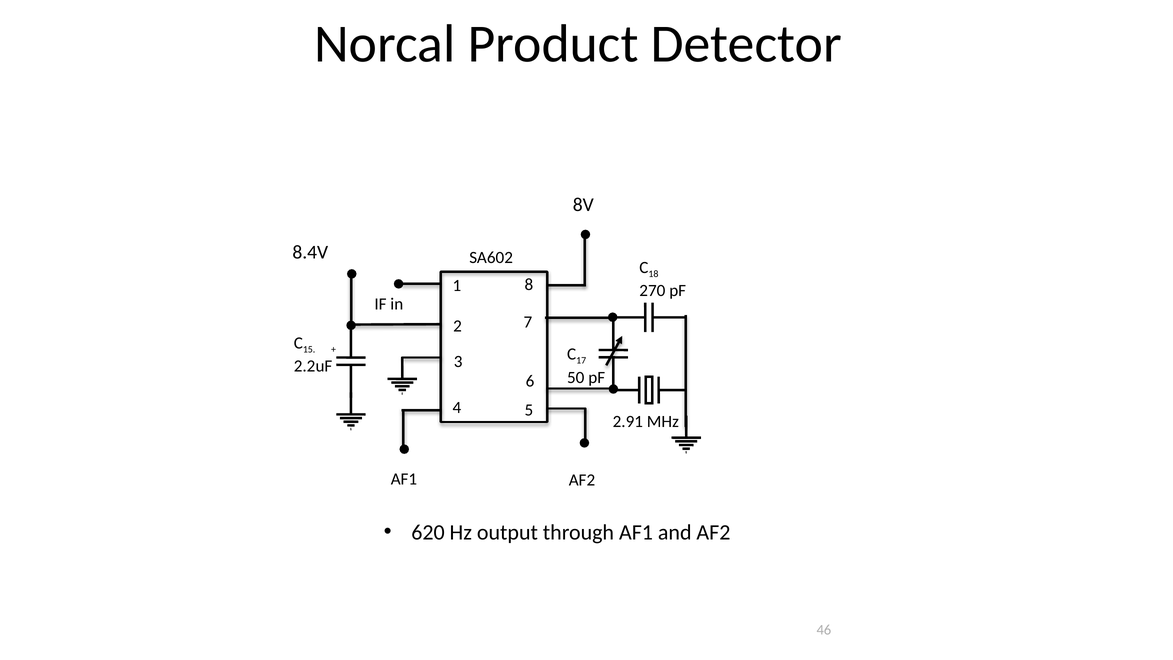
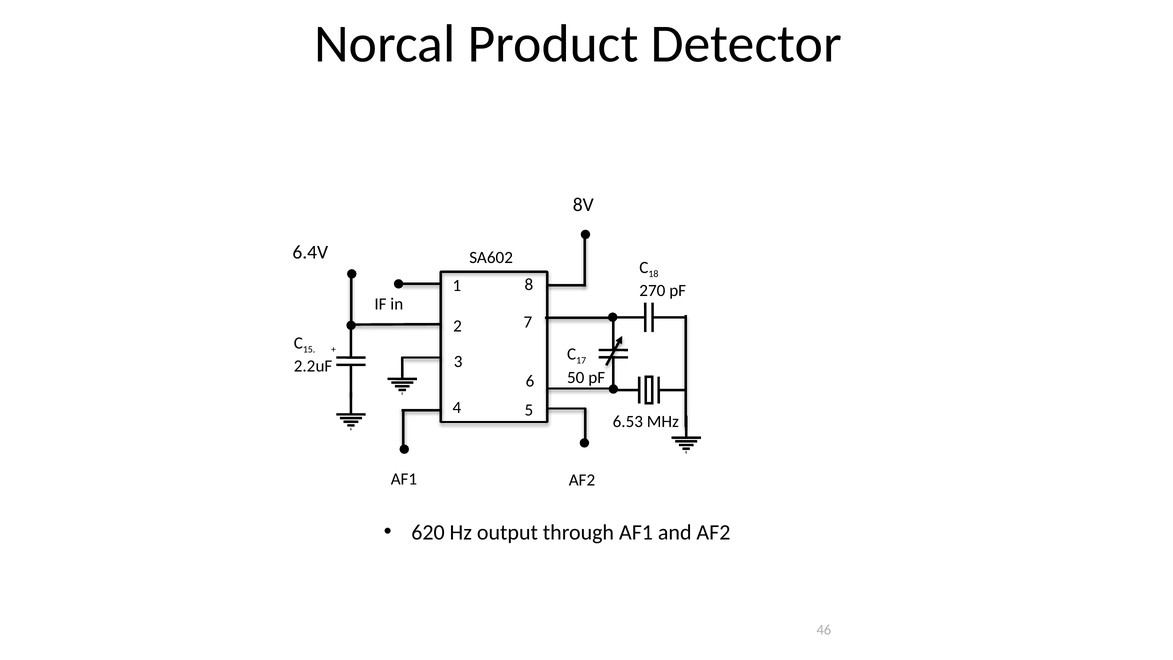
8.4V: 8.4V -> 6.4V
2.91: 2.91 -> 6.53
